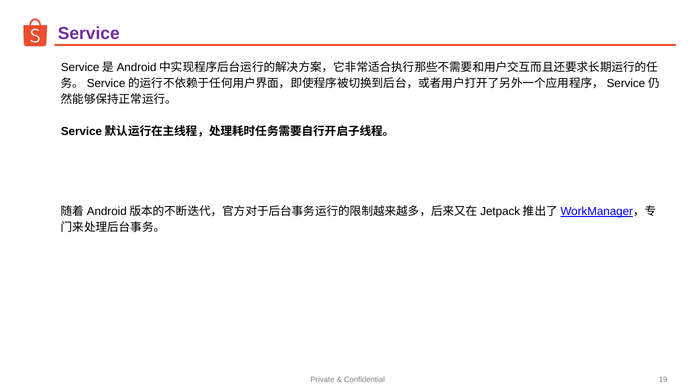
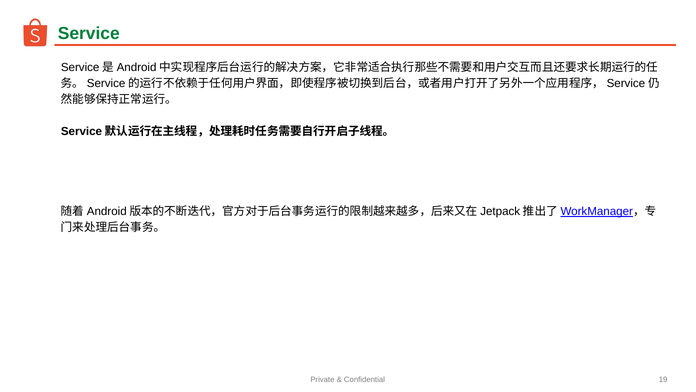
Service colour: purple -> green
